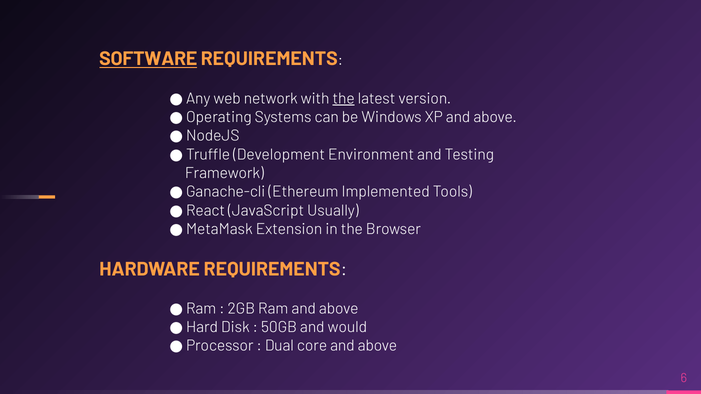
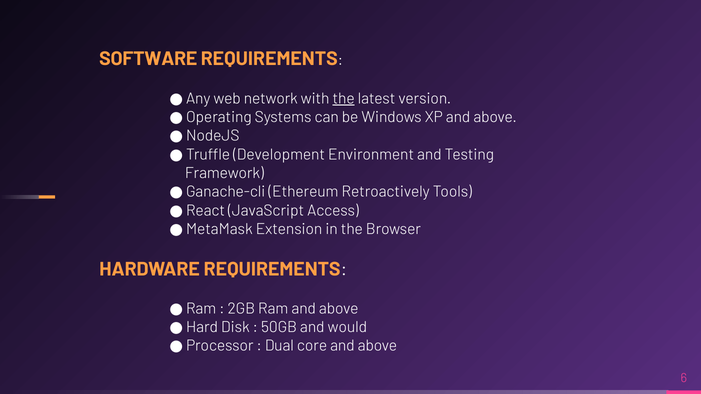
SOFTWARE underline: present -> none
Implemented: Implemented -> Retroactively
Usually: Usually -> Access
